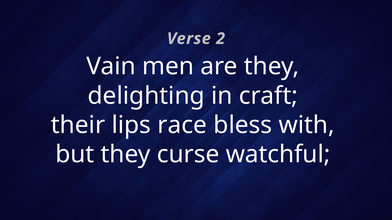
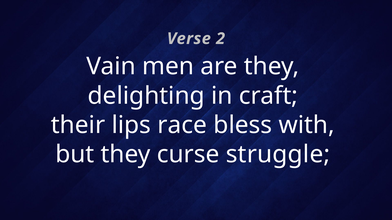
watchful: watchful -> struggle
